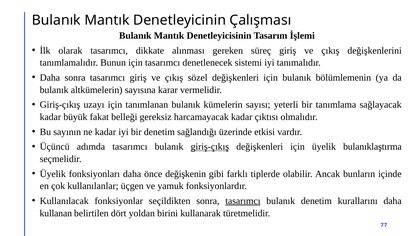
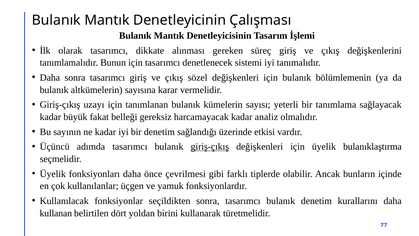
çıktısı: çıktısı -> analiz
değişkenin: değişkenin -> çevrilmesi
tasarımcı at (243, 201) underline: present -> none
